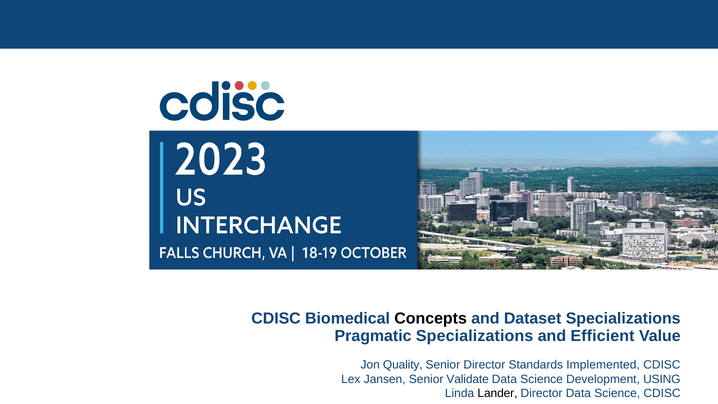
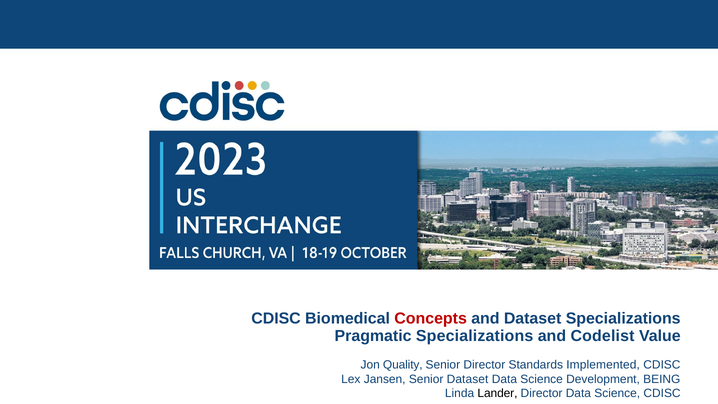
Concepts colour: black -> red
Efficient: Efficient -> Codelist
Senior Validate: Validate -> Dataset
USING: USING -> BEING
